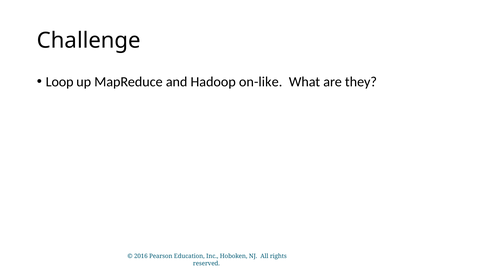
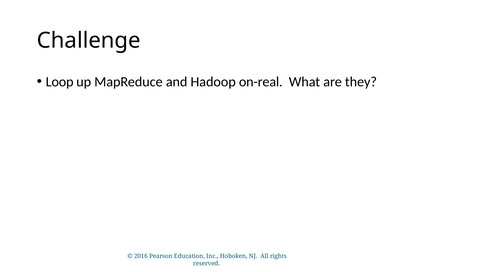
on-like: on-like -> on-real
